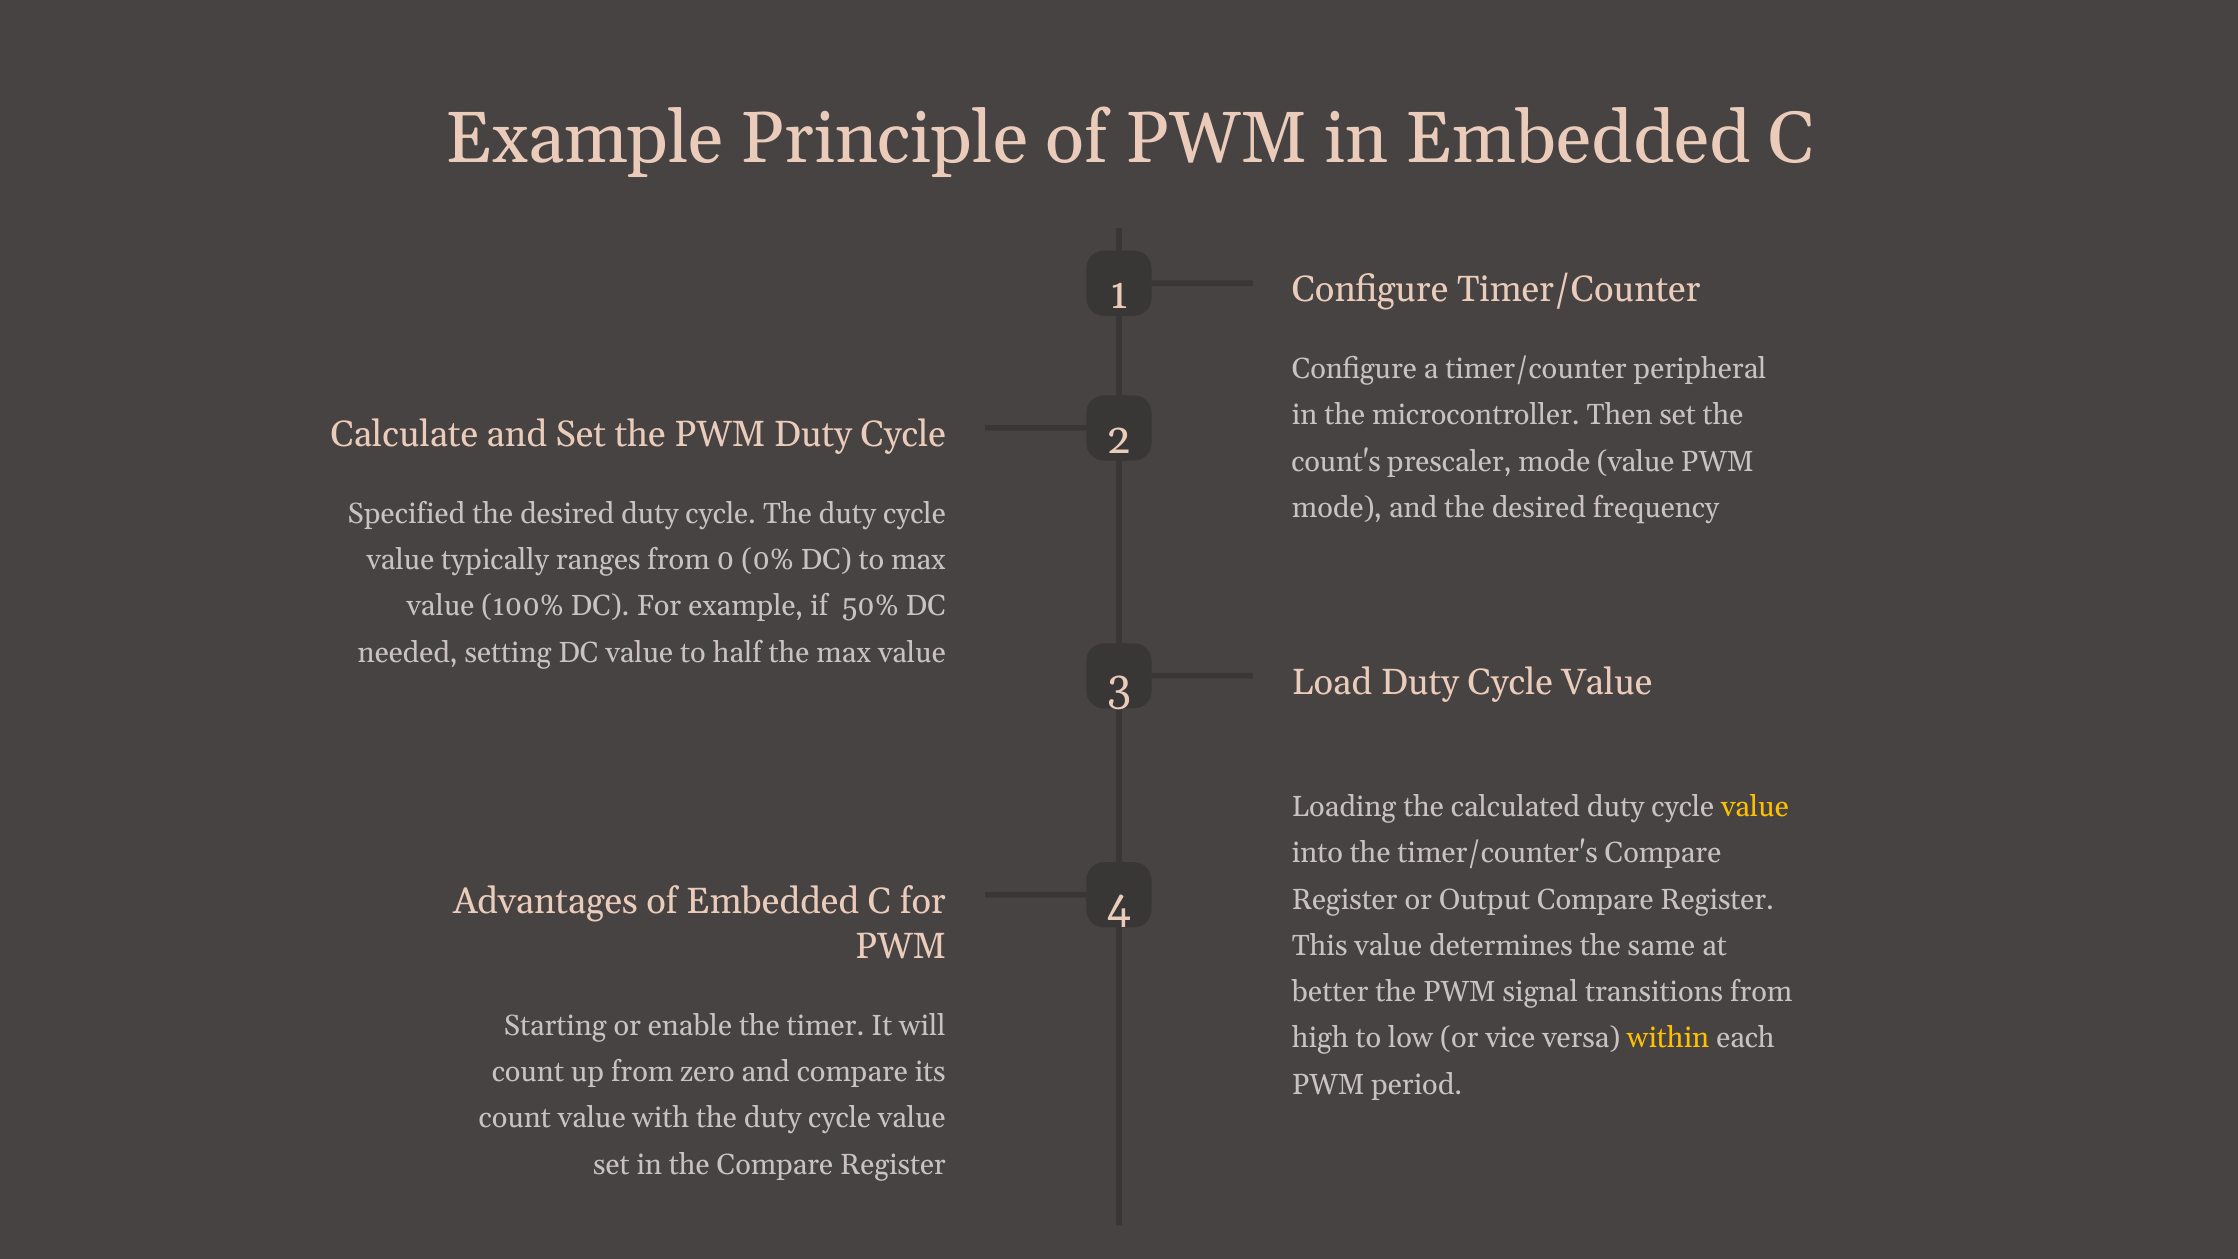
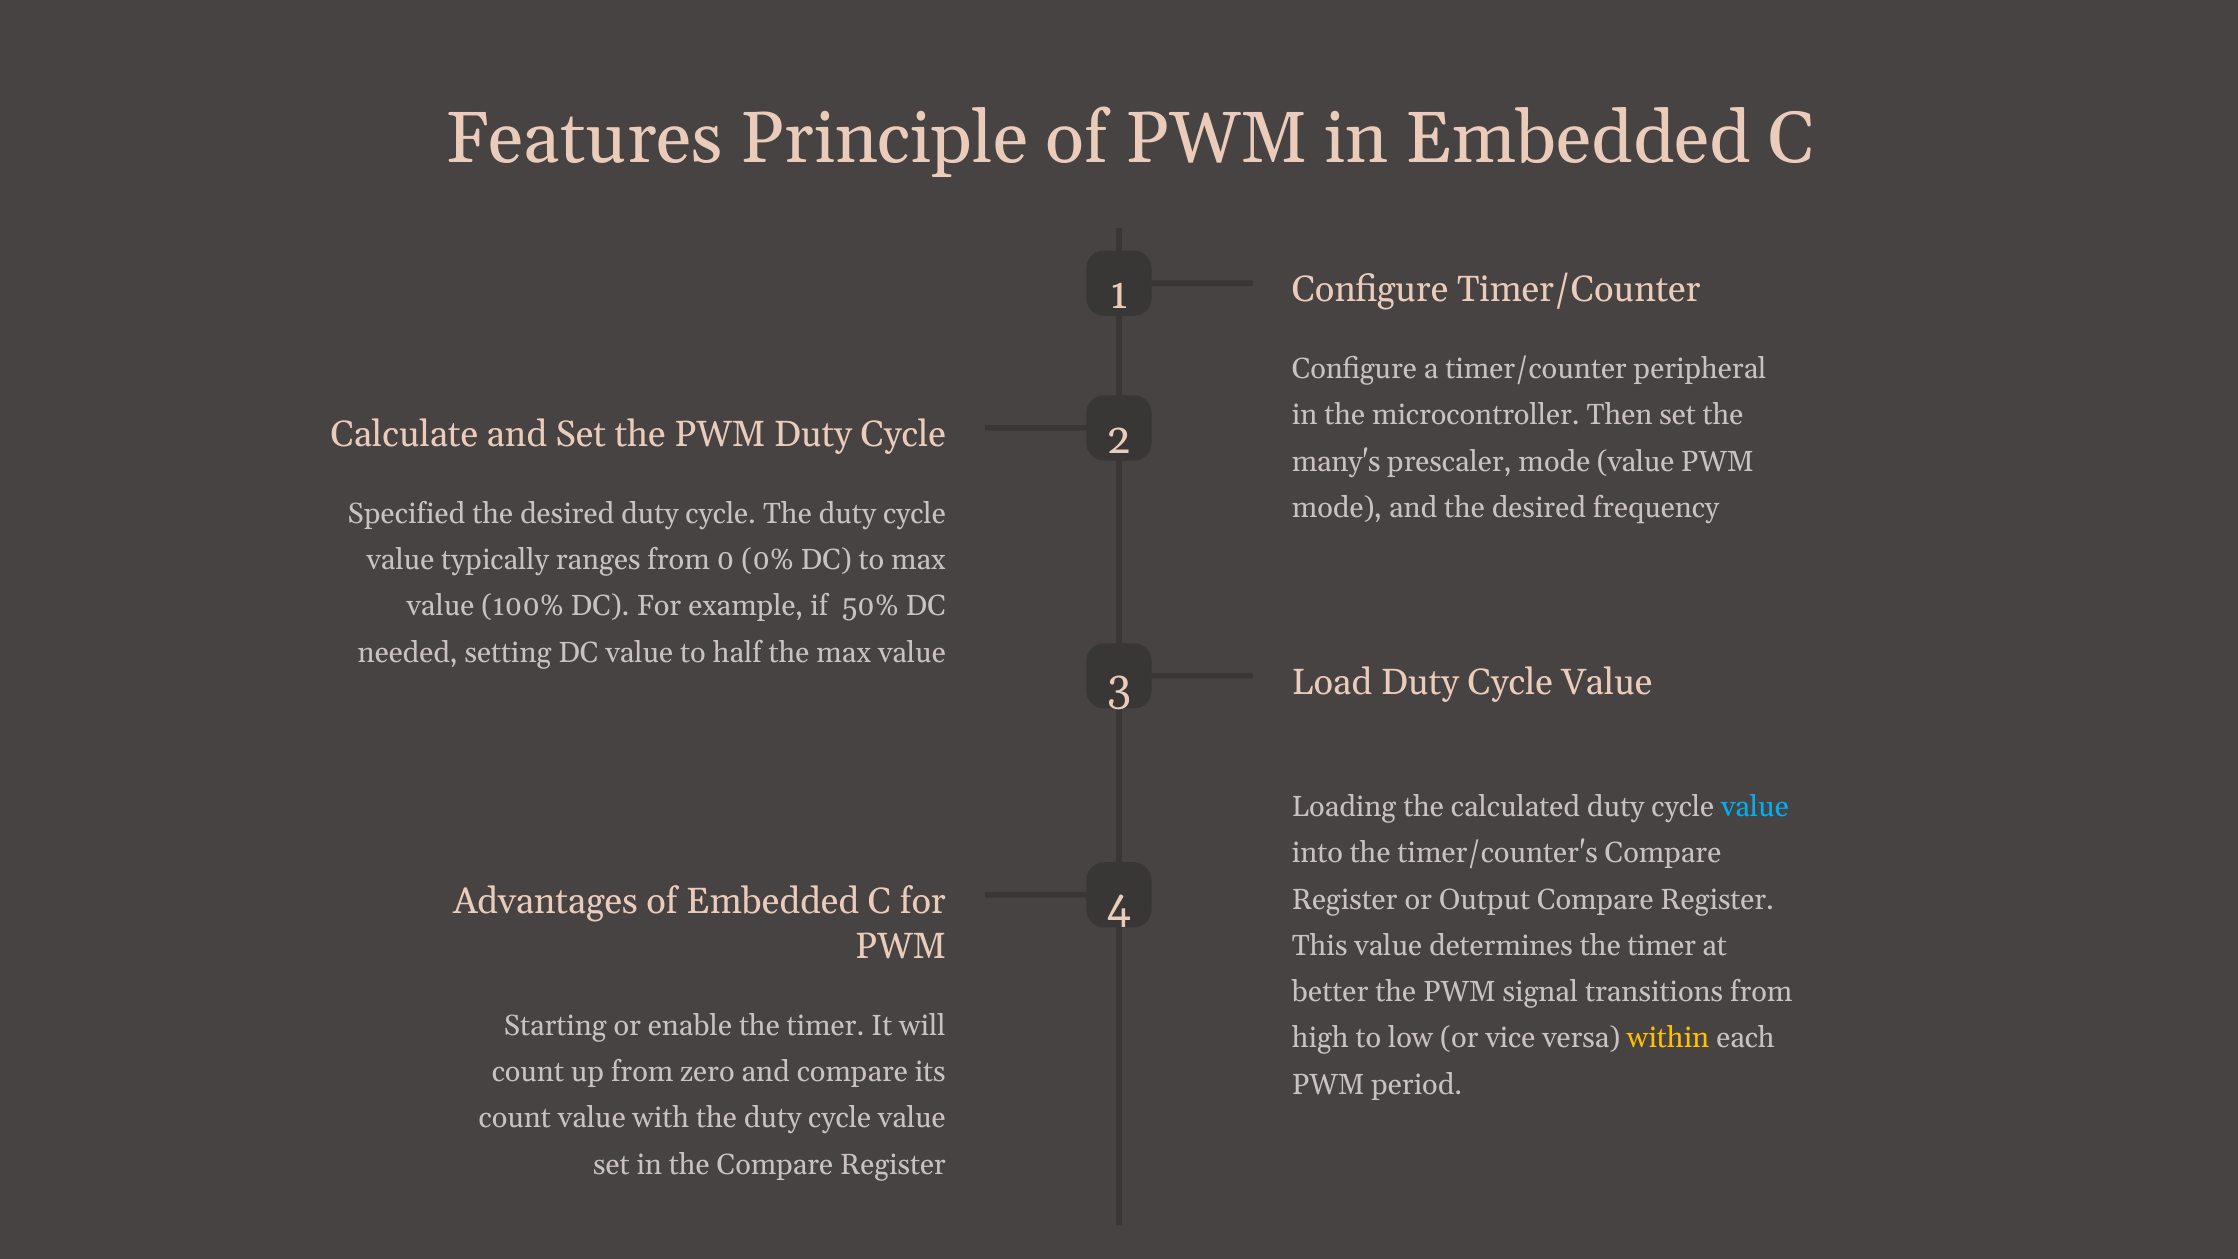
Example at (584, 139): Example -> Features
count's: count's -> many's
value at (1755, 807) colour: yellow -> light blue
determines the same: same -> timer
